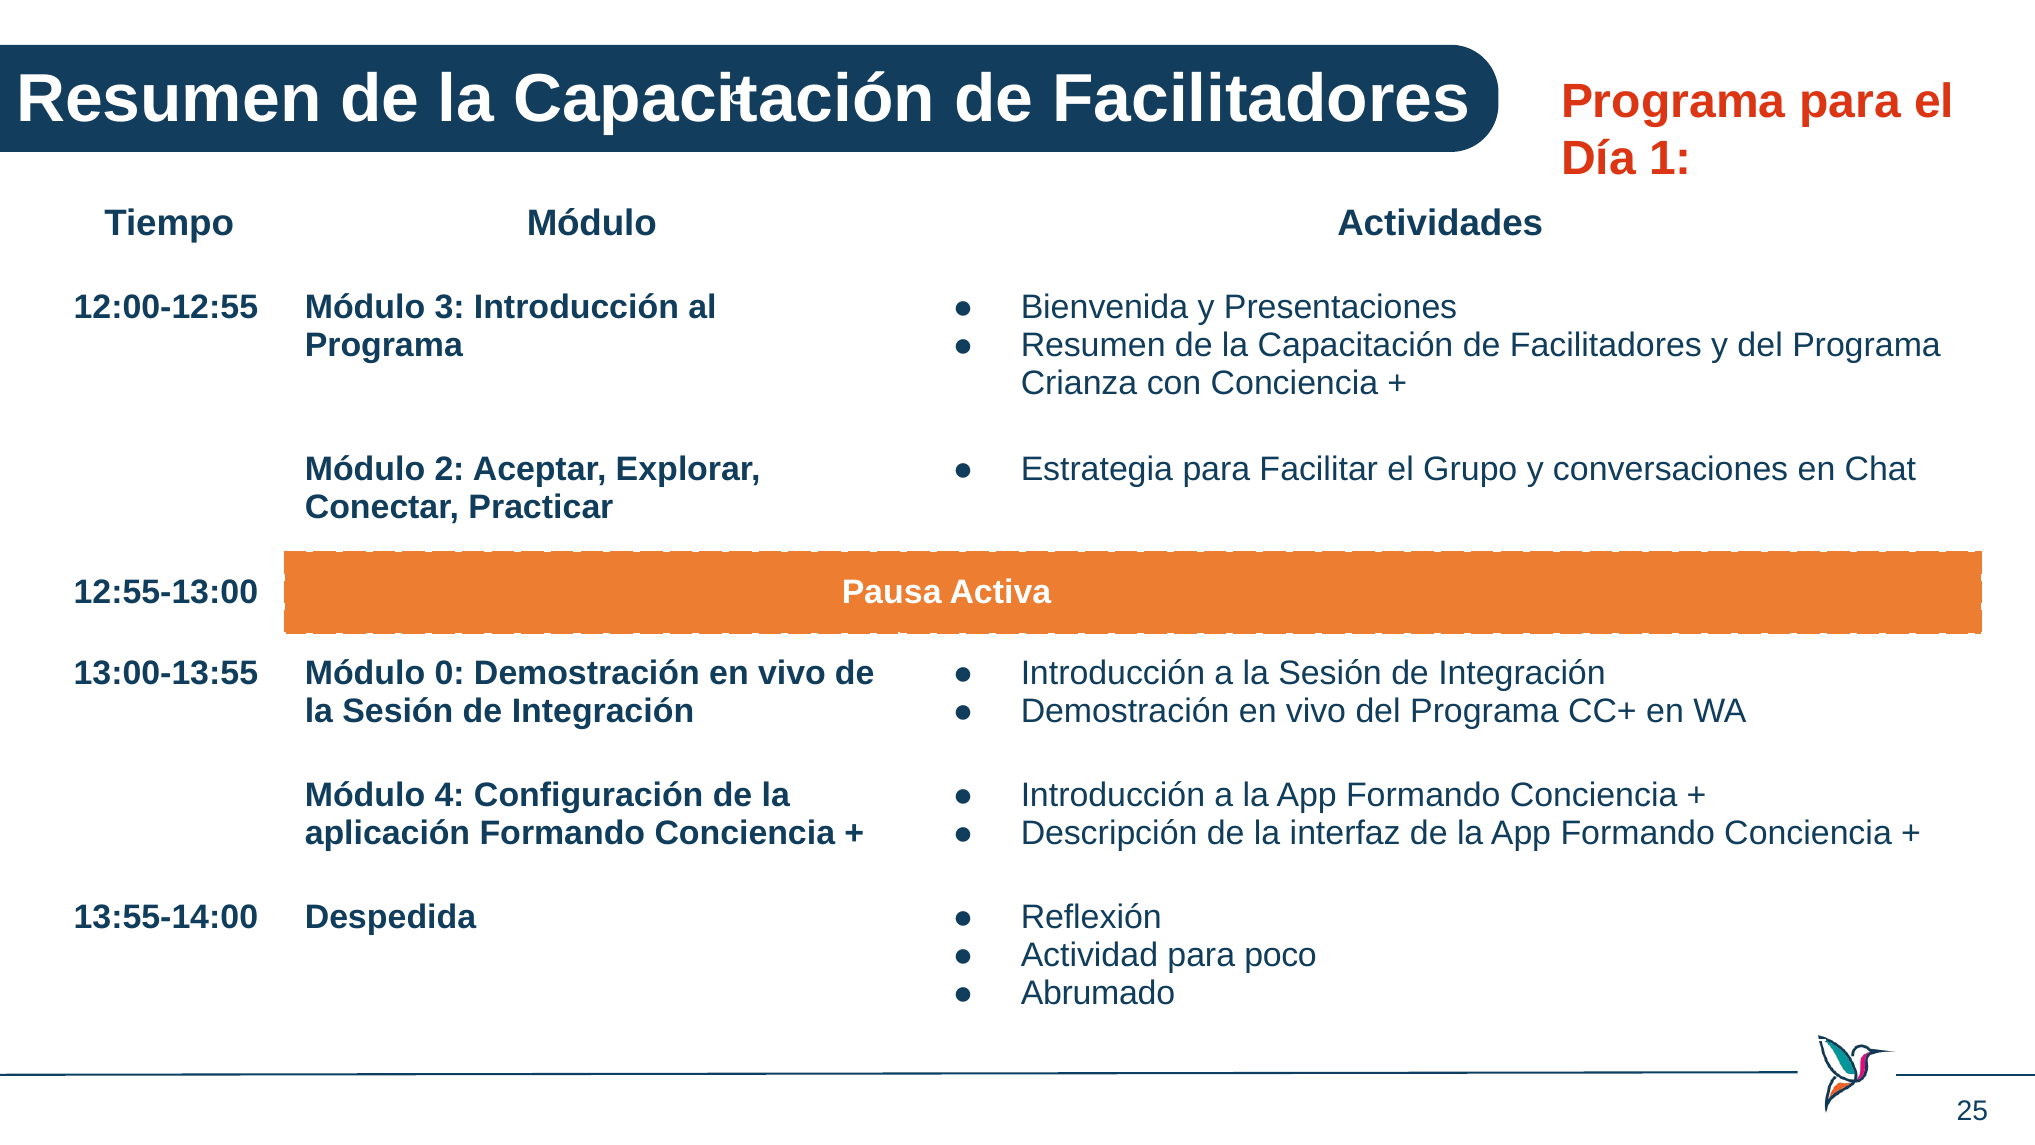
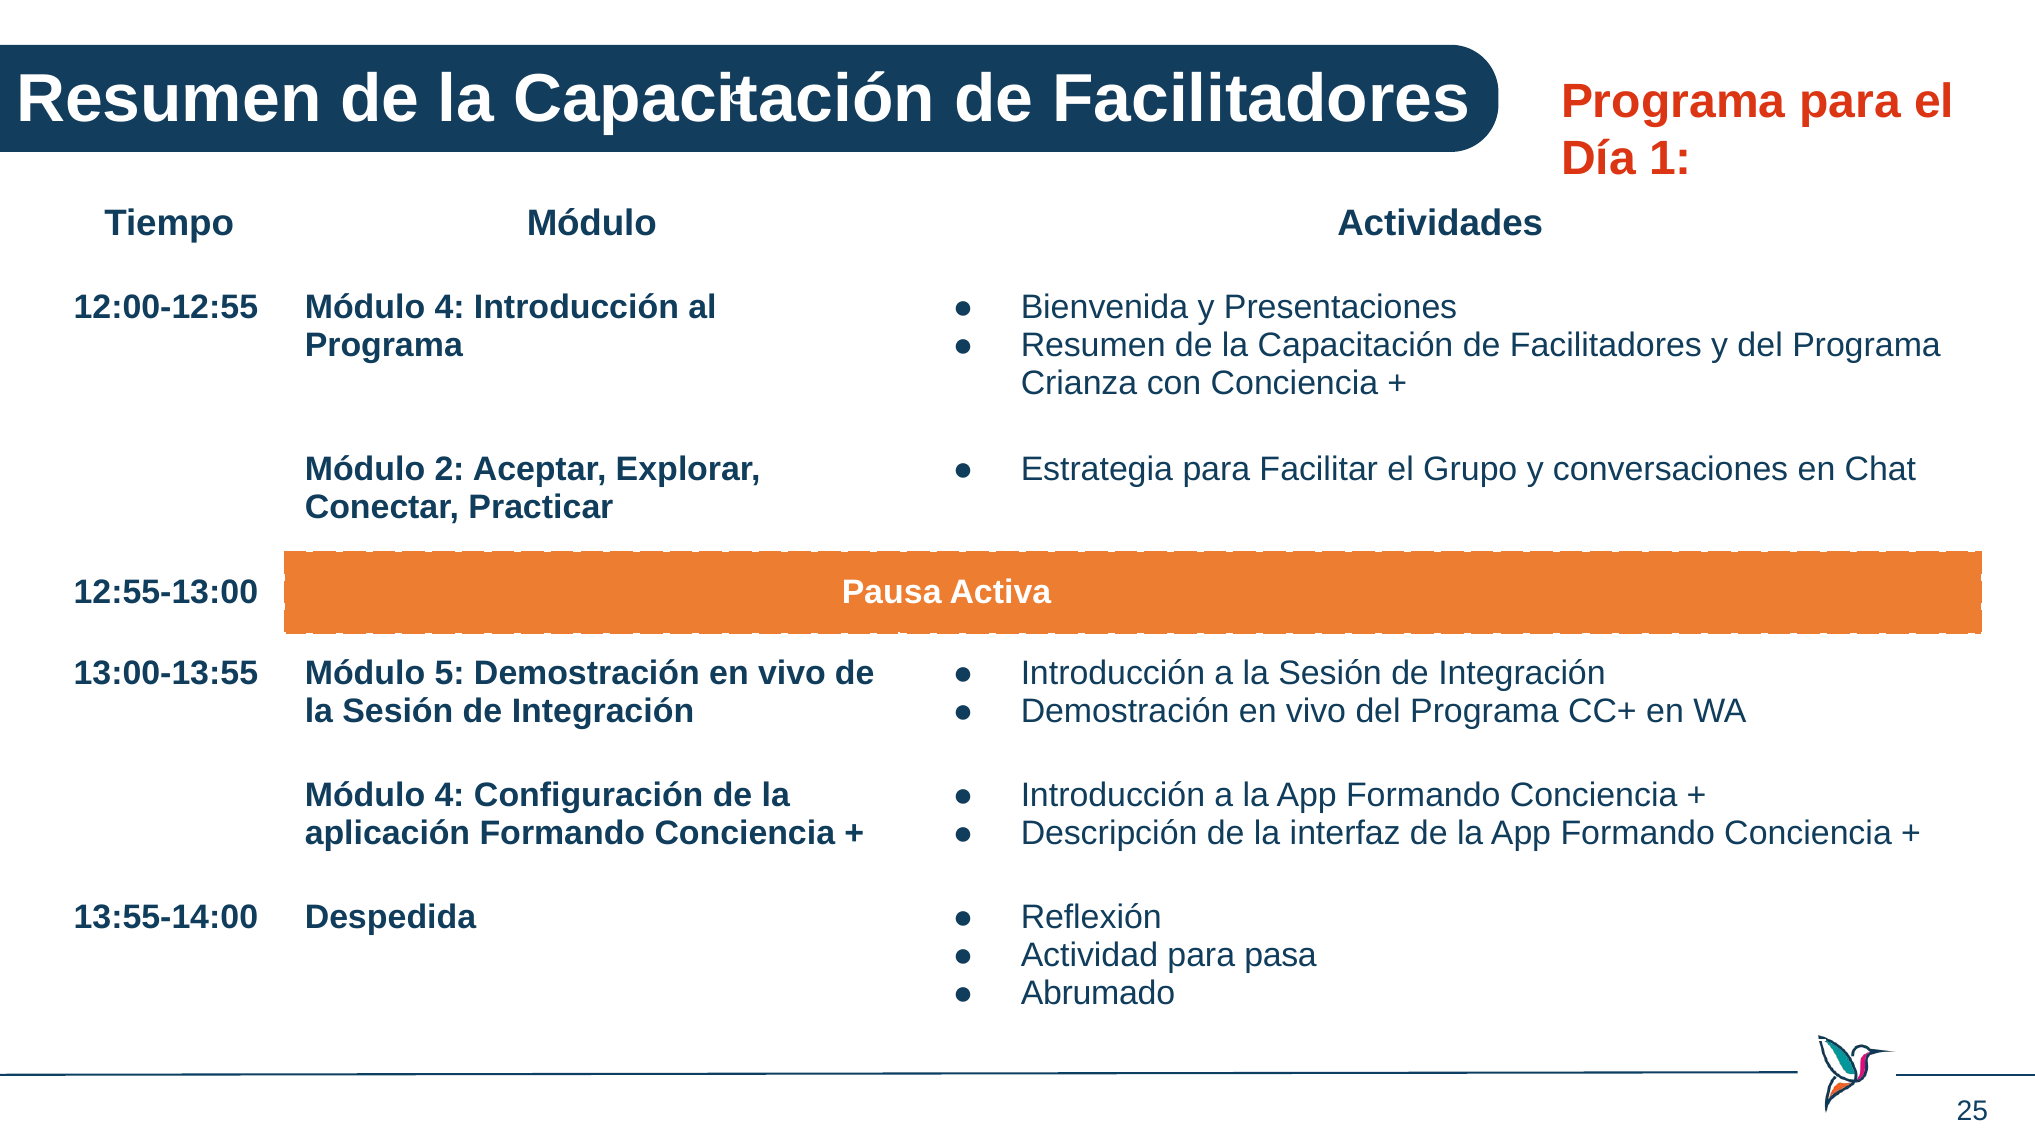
12:00-12:55 Módulo 3: 3 -> 4
0: 0 -> 5
poco: poco -> pasa
